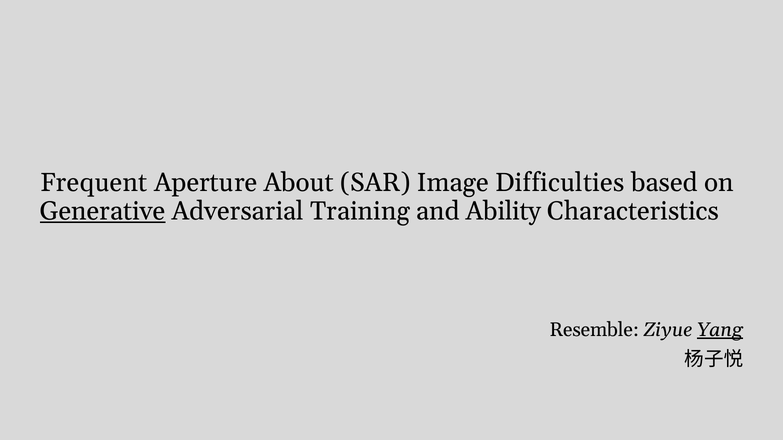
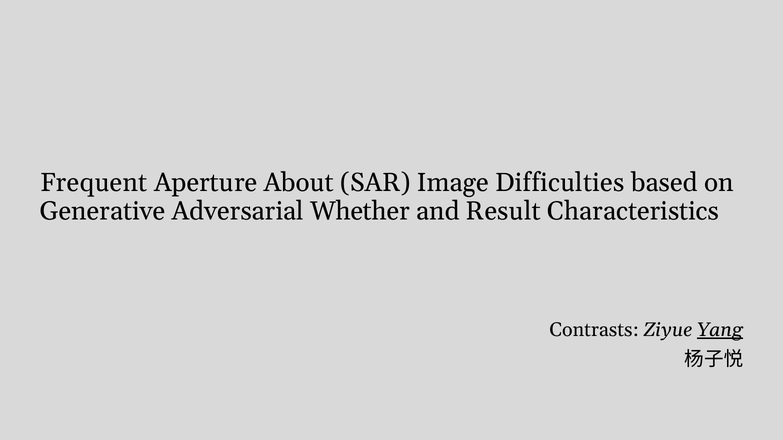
Generative underline: present -> none
Training: Training -> Whether
Ability: Ability -> Result
Resemble: Resemble -> Contrasts
